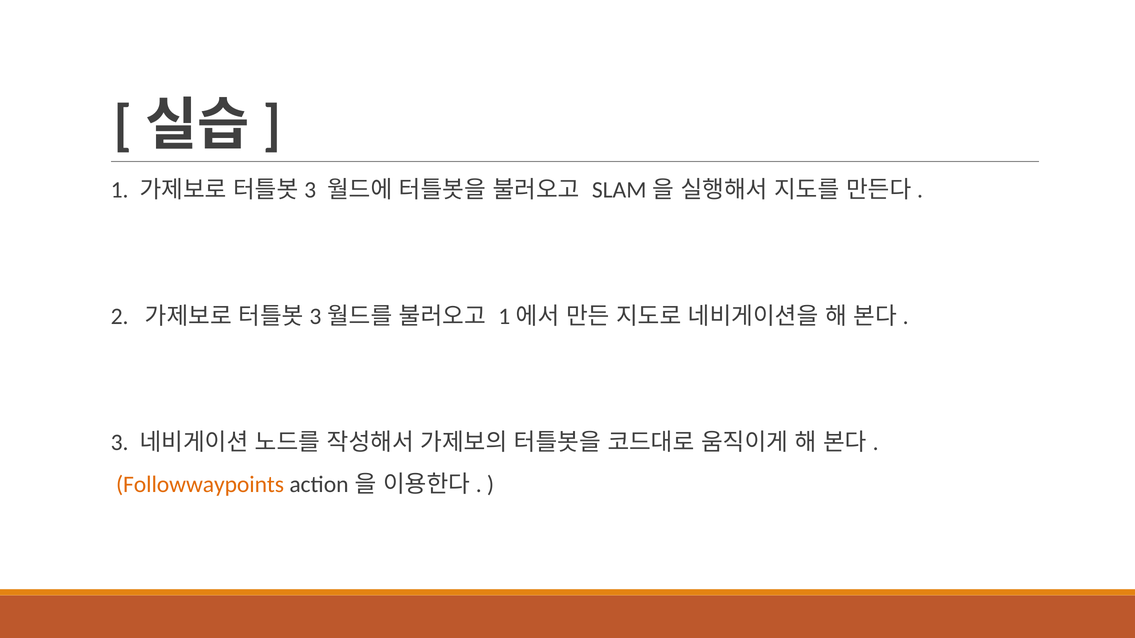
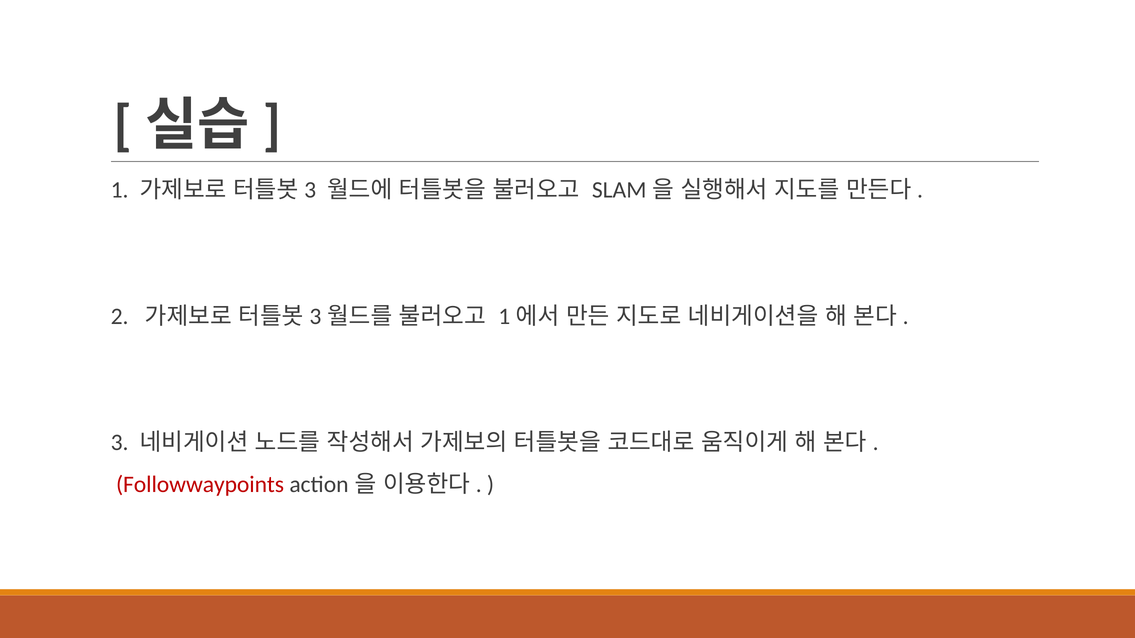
Followwaypoints colour: orange -> red
